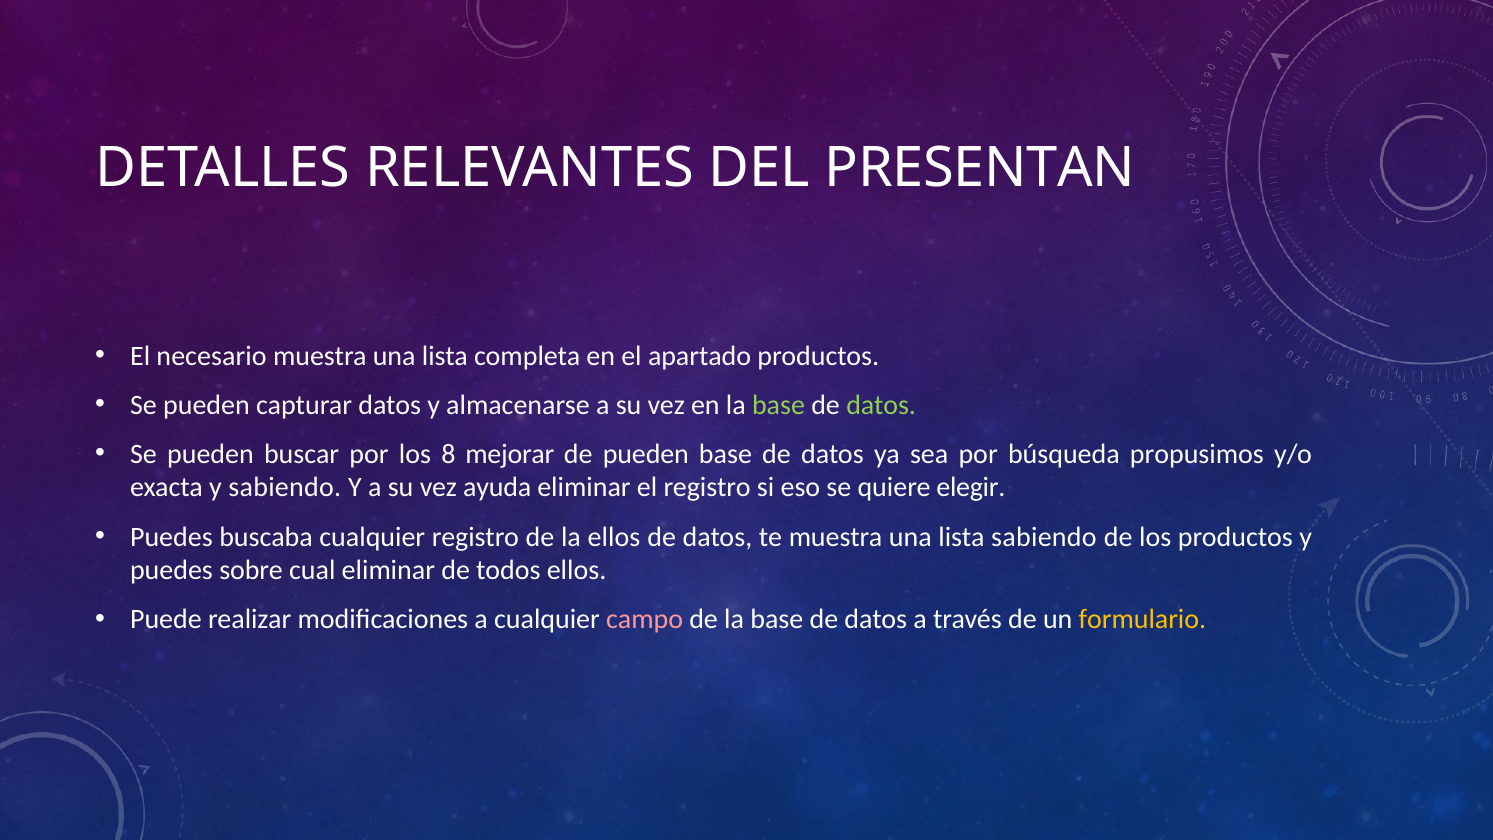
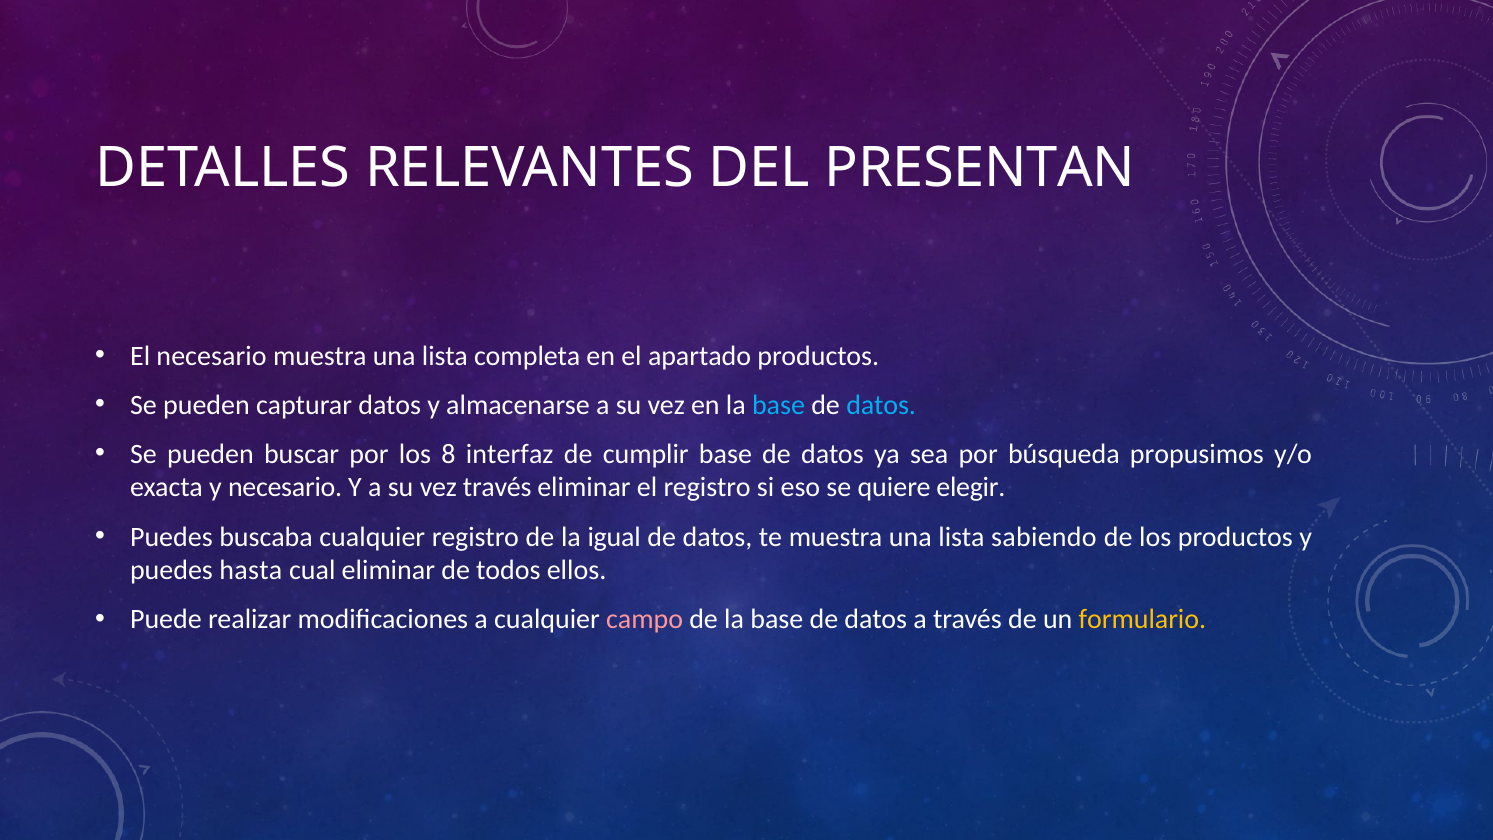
base at (779, 405) colour: light green -> light blue
datos at (881, 405) colour: light green -> light blue
mejorar: mejorar -> interfaz
de pueden: pueden -> cumplir
y sabiendo: sabiendo -> necesario
vez ayuda: ayuda -> través
la ellos: ellos -> igual
sobre: sobre -> hasta
